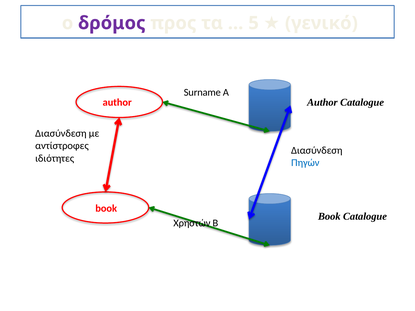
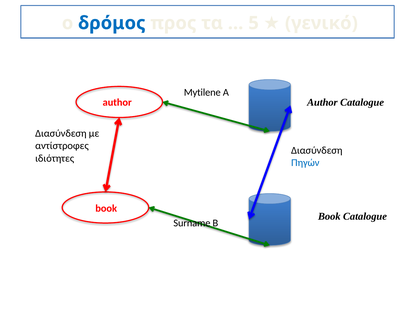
δρόμος colour: purple -> blue
Surname: Surname -> Mytilene
Χρηστών: Χρηστών -> Surname
